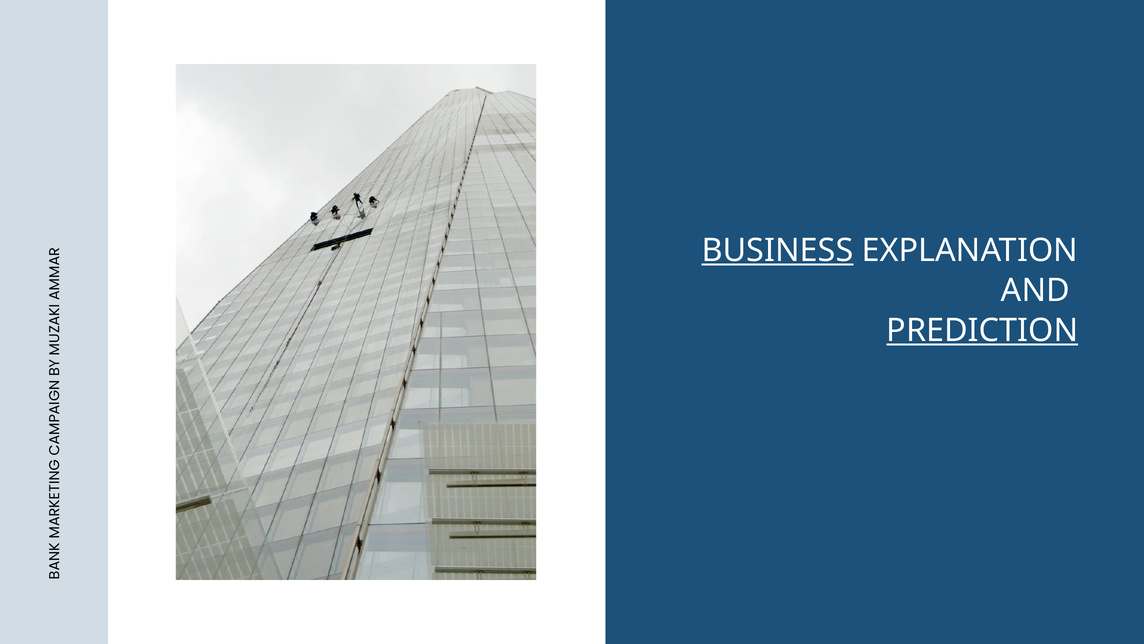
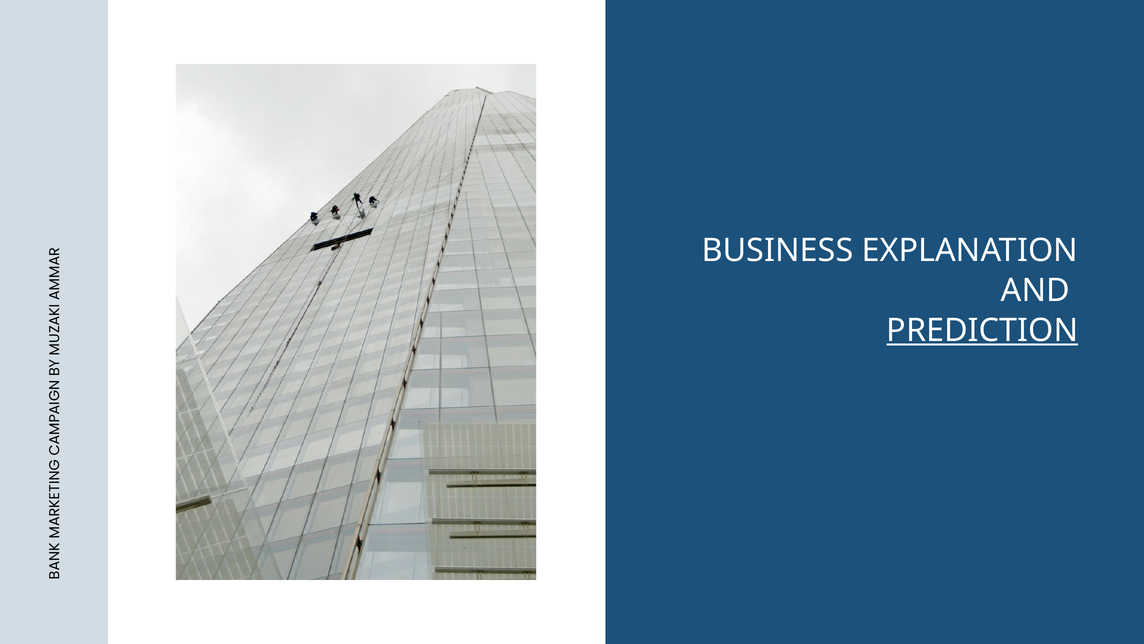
BUSINESS underline: present -> none
